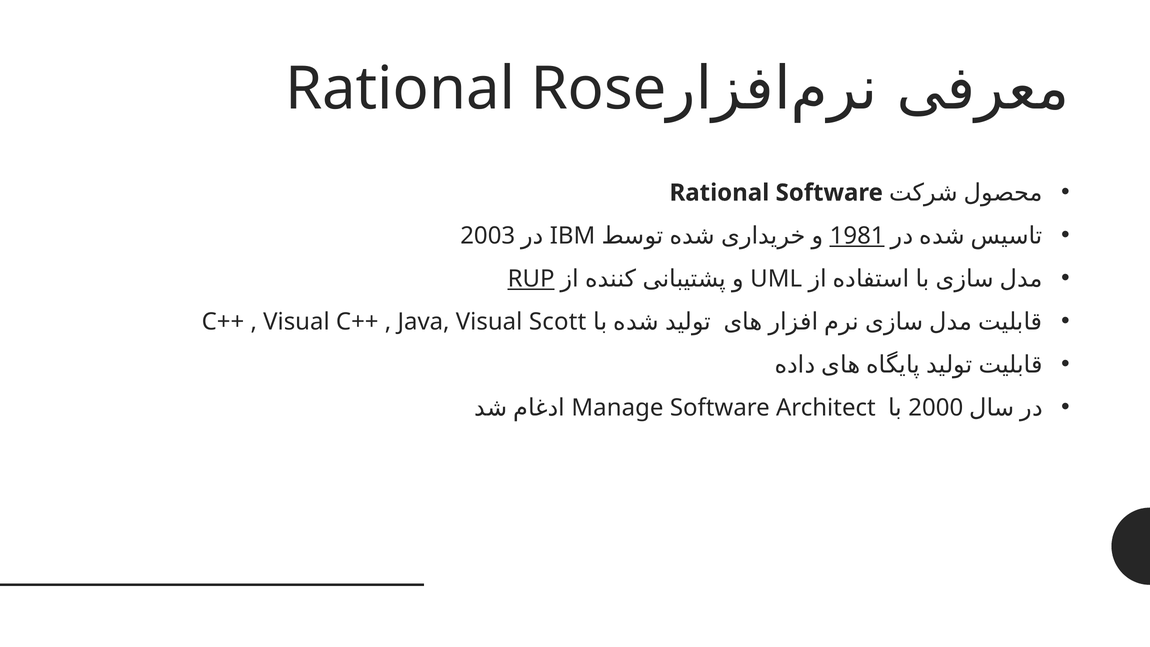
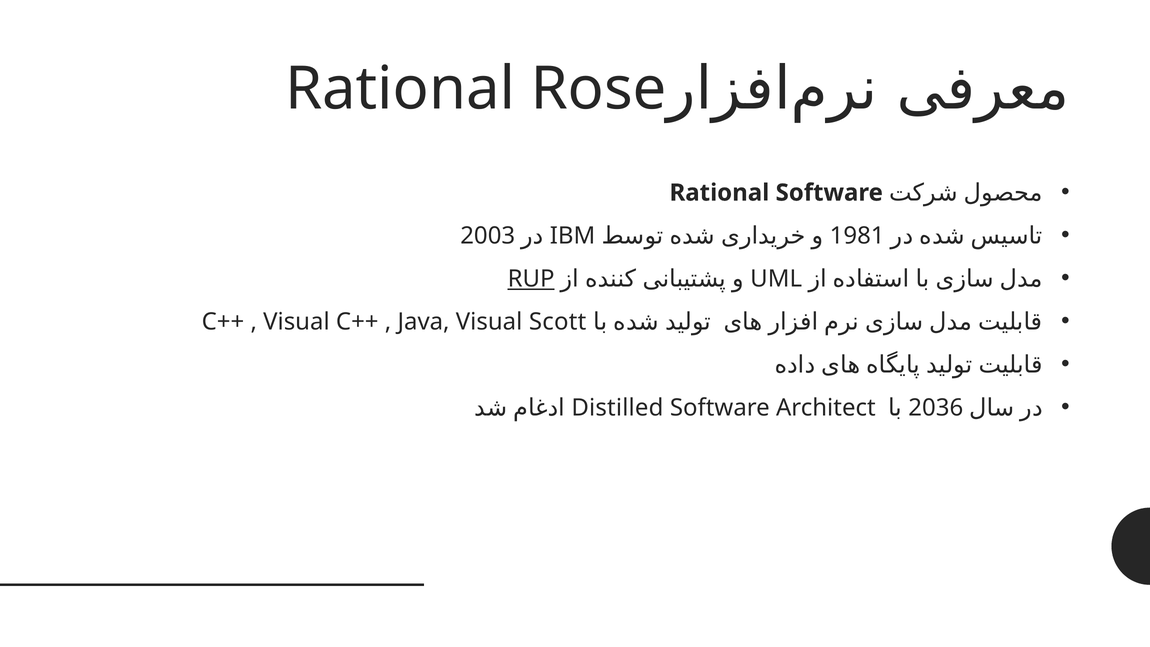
1981 underline: present -> none
Manage: Manage -> Distilled
2000: 2000 -> 2036
